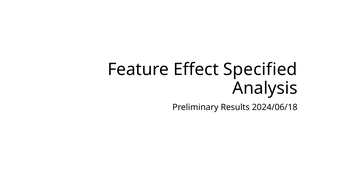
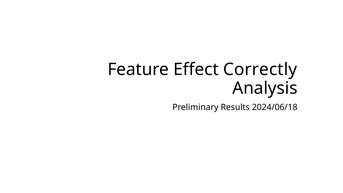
Specified: Specified -> Correctly
